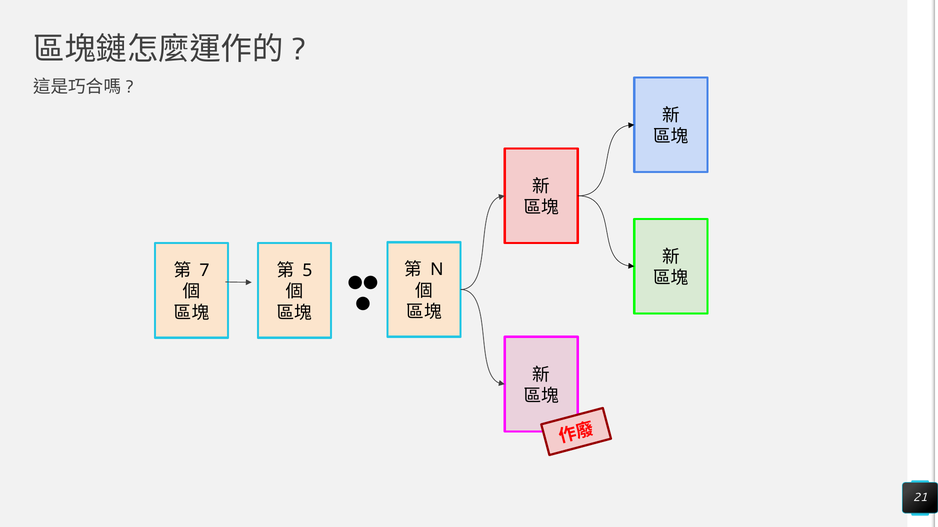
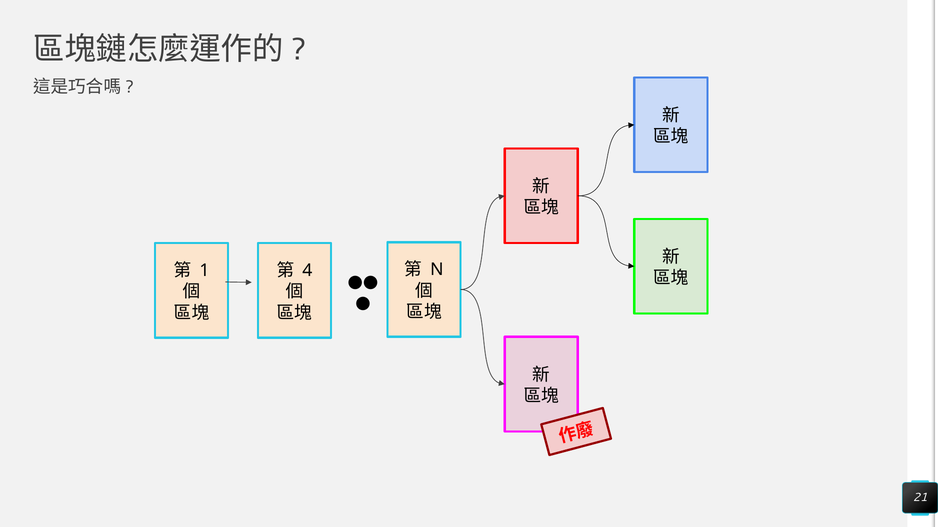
7: 7 -> 1
5: 5 -> 4
